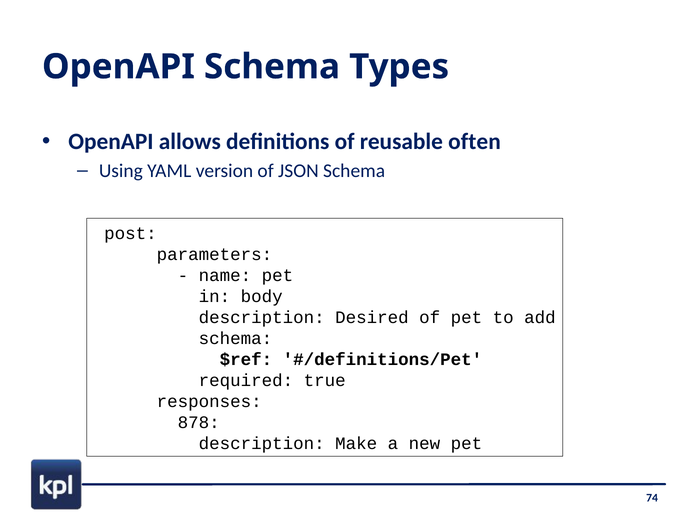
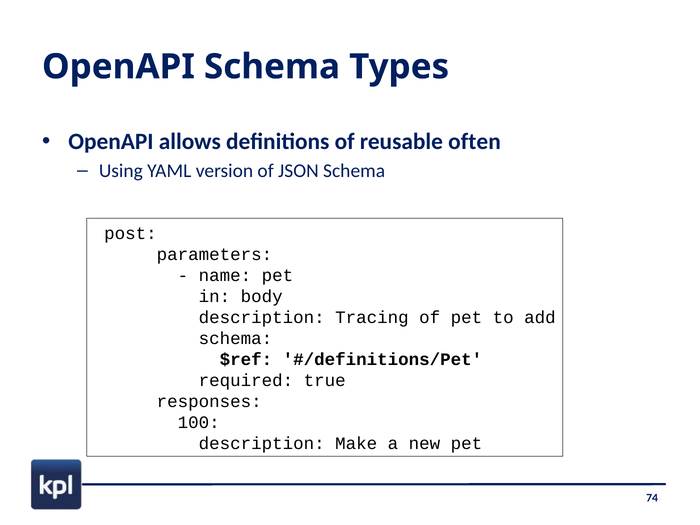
Desired: Desired -> Tracing
878: 878 -> 100
